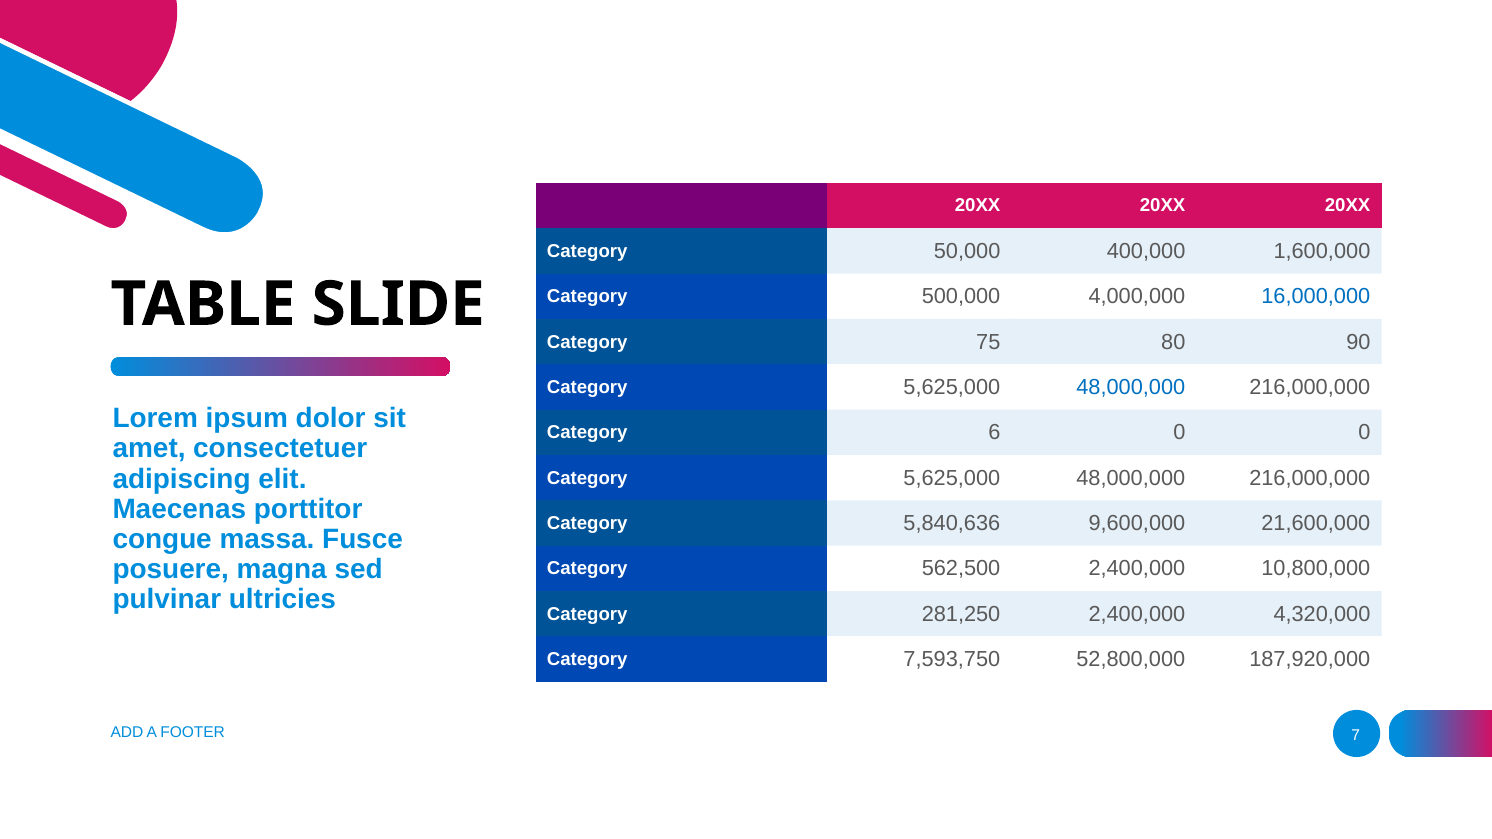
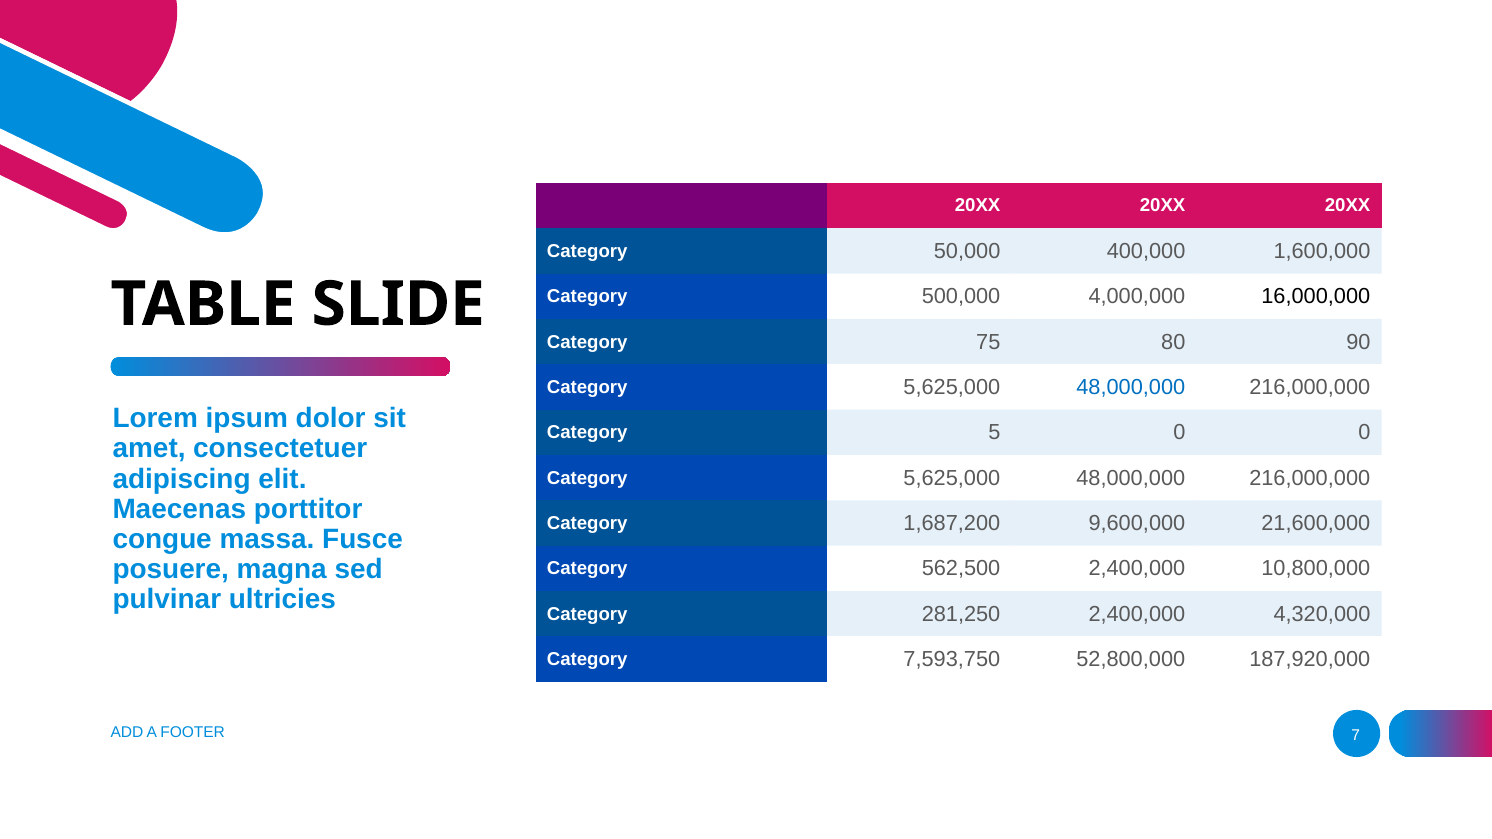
16,000,000 colour: blue -> black
6: 6 -> 5
5,840,636: 5,840,636 -> 1,687,200
